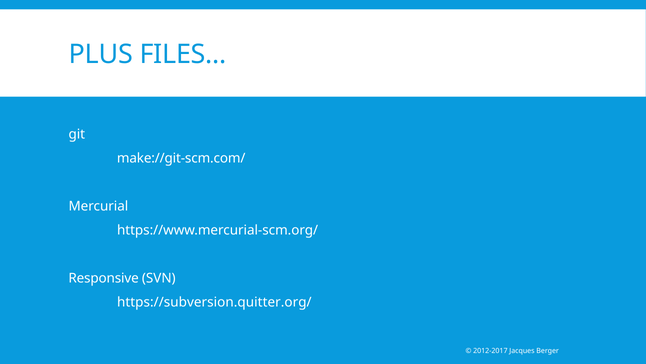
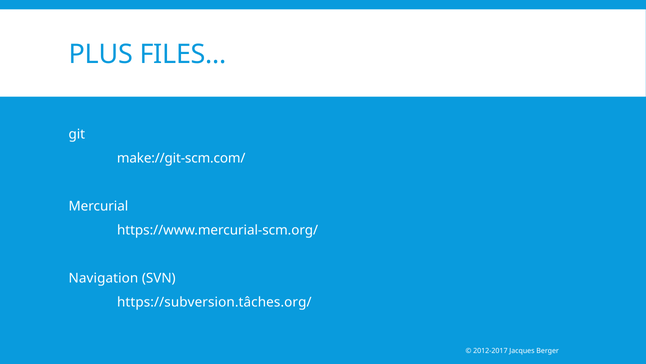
Responsive: Responsive -> Navigation
https://subversion.quitter.org/: https://subversion.quitter.org/ -> https://subversion.tâches.org/
